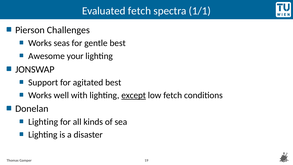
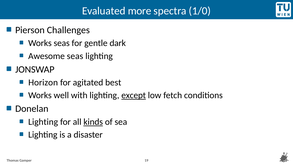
Evaluated fetch: fetch -> more
1/1: 1/1 -> 1/0
gentle best: best -> dark
Awesome your: your -> seas
Support: Support -> Horizon
kinds underline: none -> present
